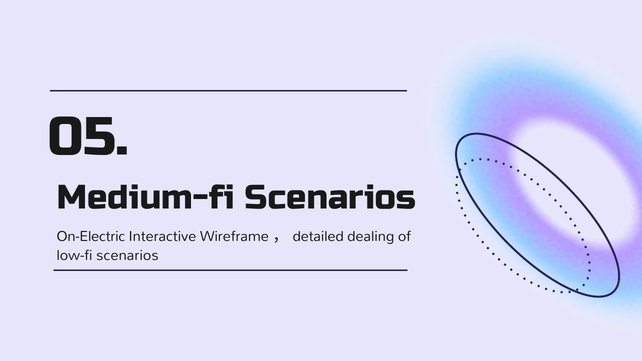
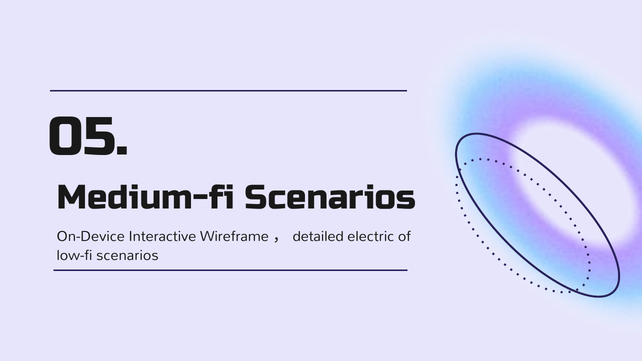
On-Electric: On-Electric -> On-Device
dealing: dealing -> electric
